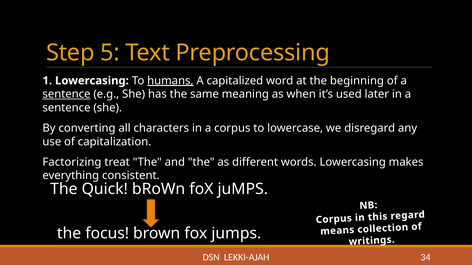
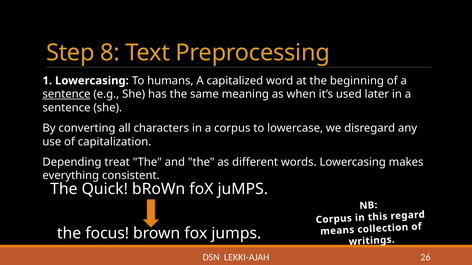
5: 5 -> 8
humans underline: present -> none
Factorizing: Factorizing -> Depending
34: 34 -> 26
